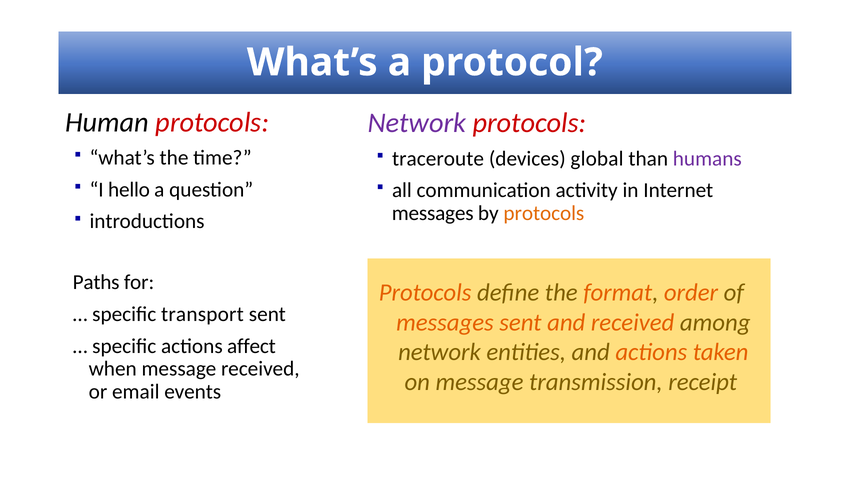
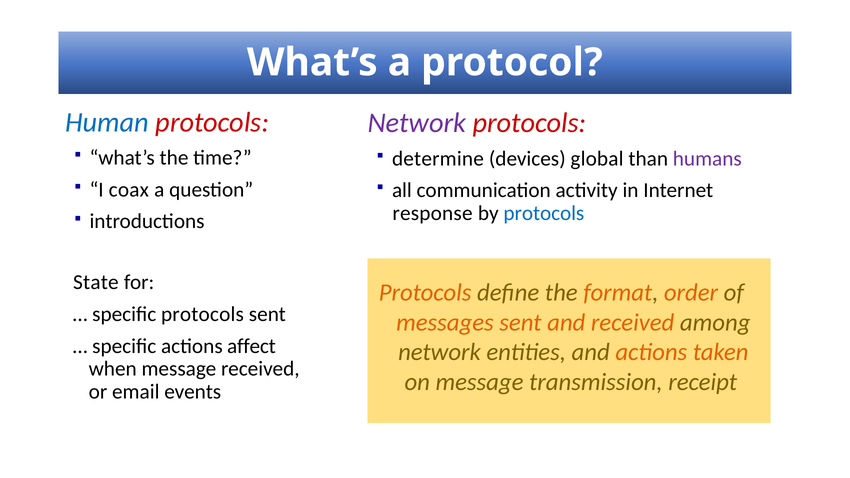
Human colour: black -> blue
traceroute: traceroute -> determine
hello: hello -> coax
messages at (433, 213): messages -> response
protocols at (544, 213) colour: orange -> blue
Paths: Paths -> State
specific transport: transport -> protocols
